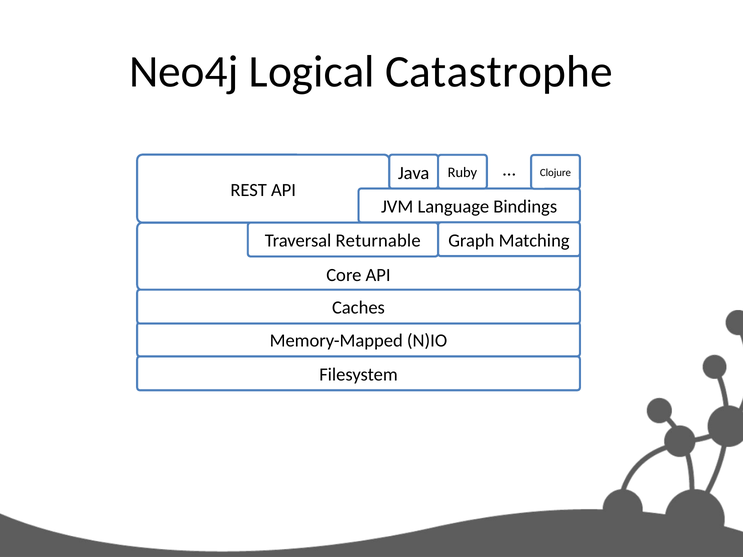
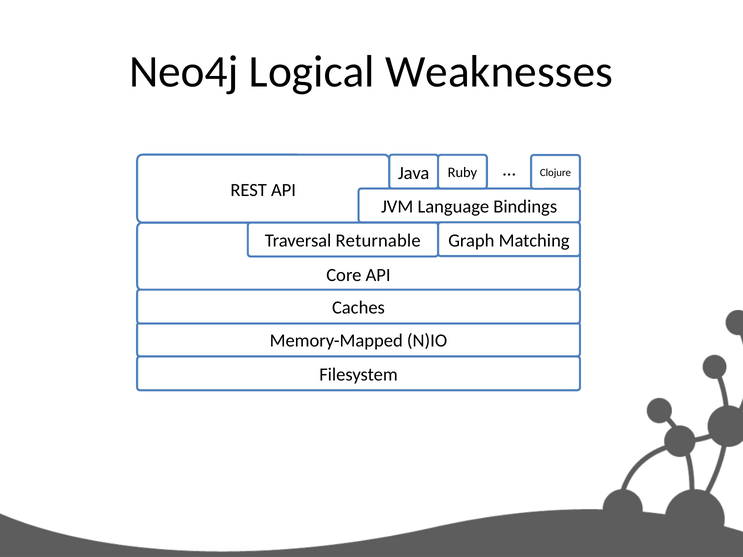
Catastrophe: Catastrophe -> Weaknesses
